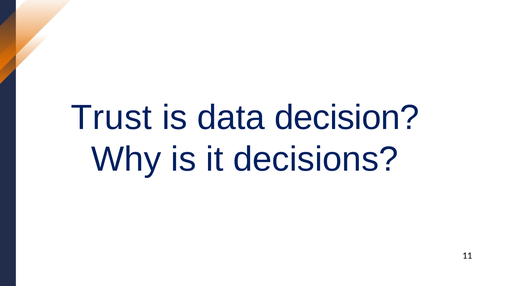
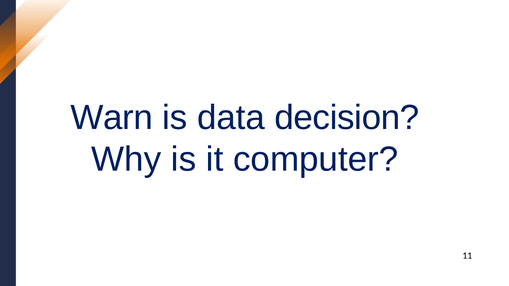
Trust: Trust -> Warn
decisions: decisions -> computer
